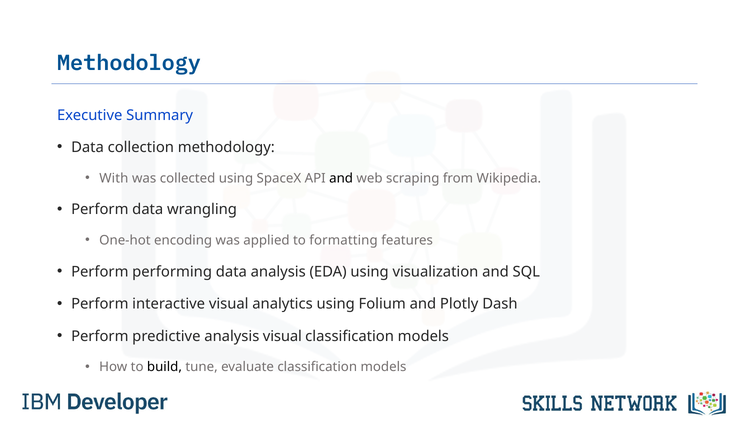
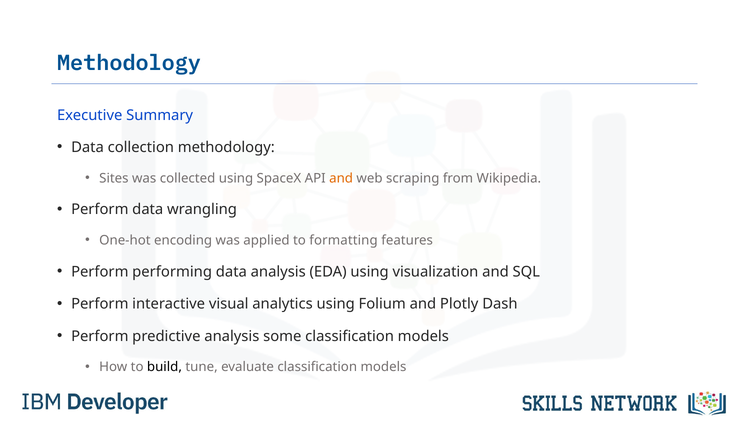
With: With -> Sites
and at (341, 178) colour: black -> orange
analysis visual: visual -> some
